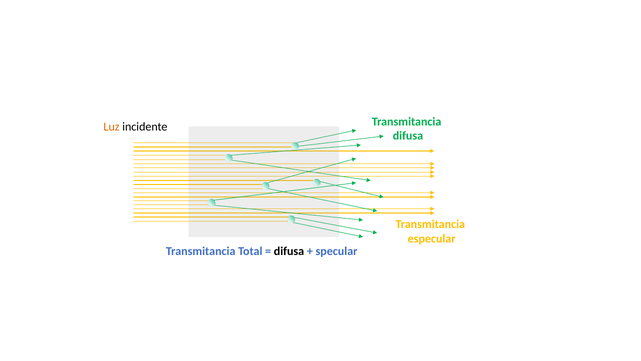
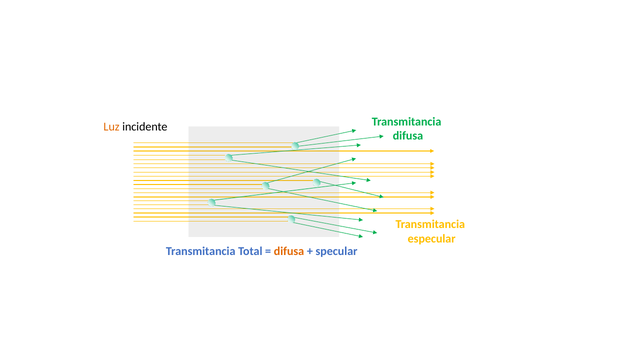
difusa at (289, 251) colour: black -> orange
